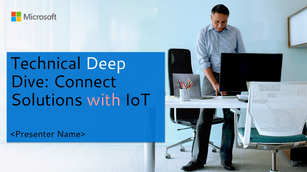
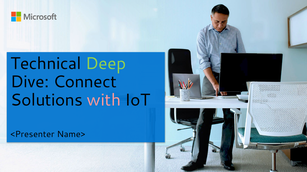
Deep colour: white -> light green
